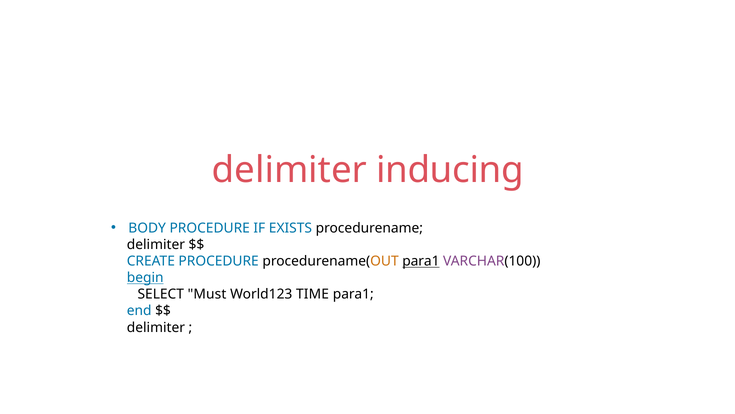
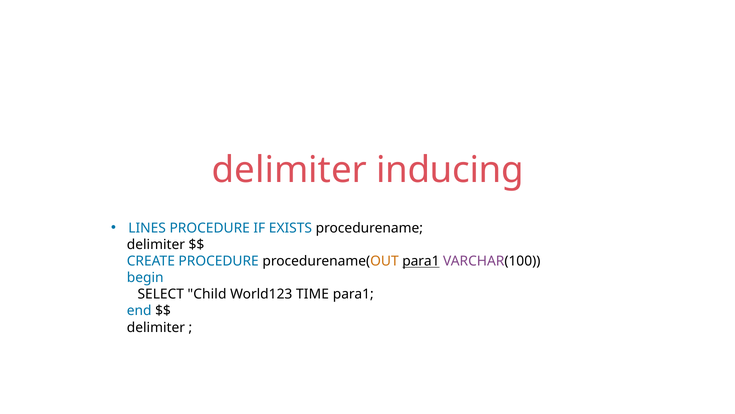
BODY: BODY -> LINES
begin underline: present -> none
Must: Must -> Child
